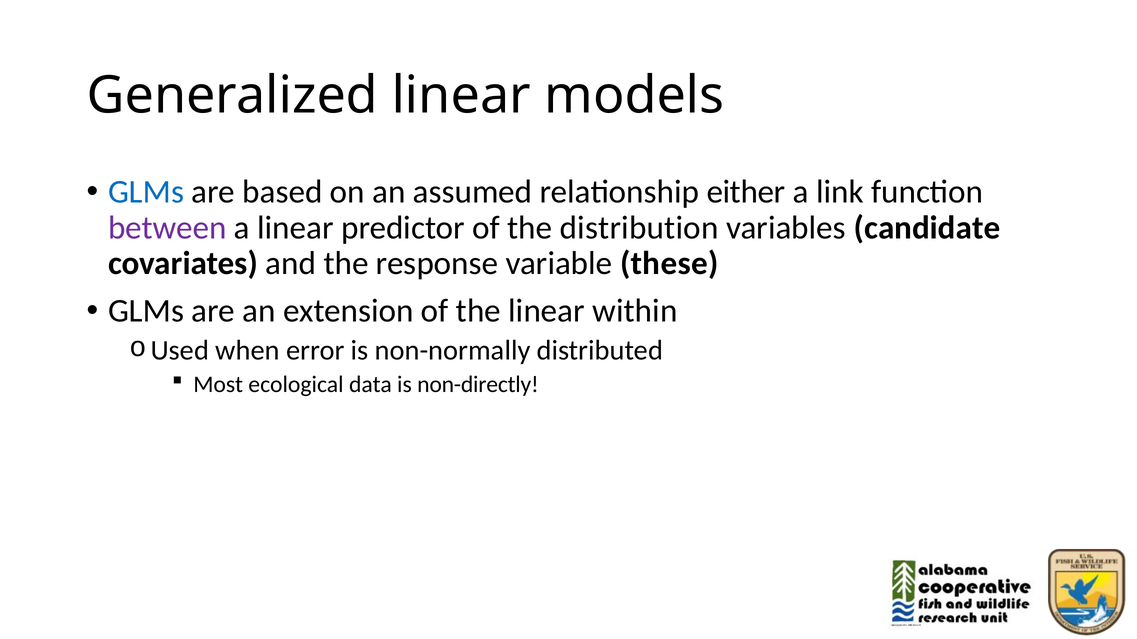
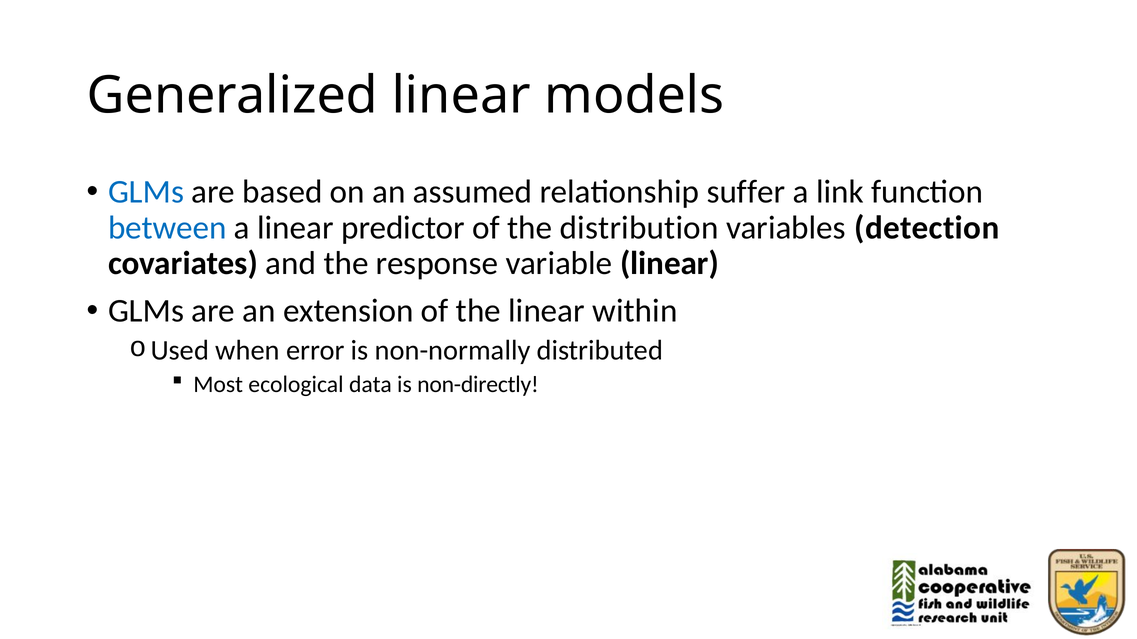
either: either -> suffer
between colour: purple -> blue
candidate: candidate -> detection
variable these: these -> linear
